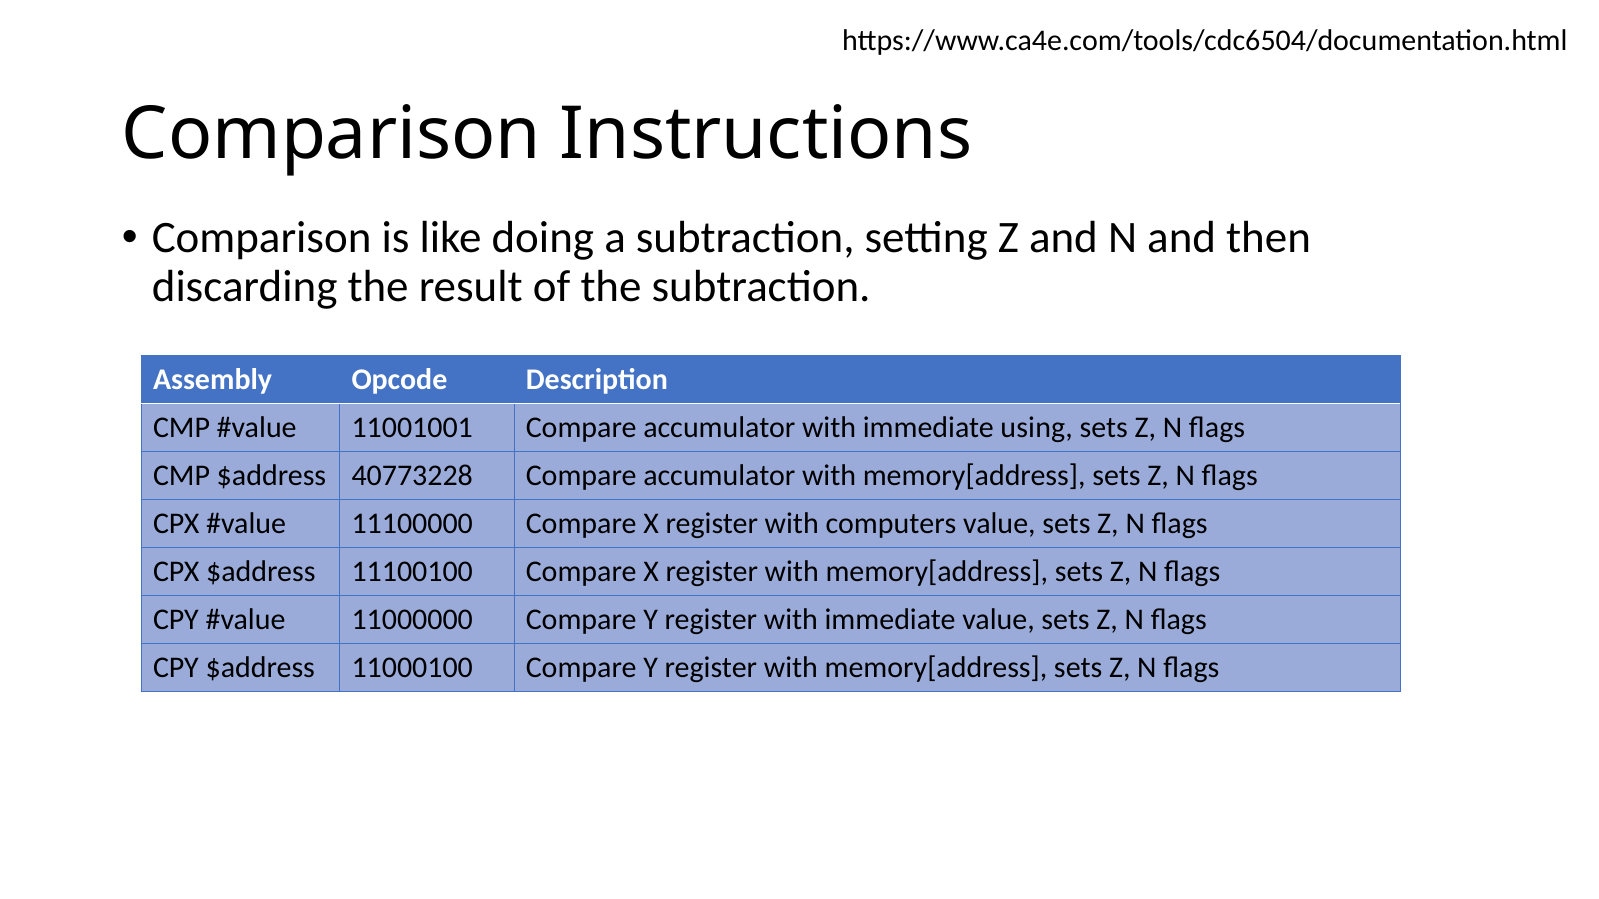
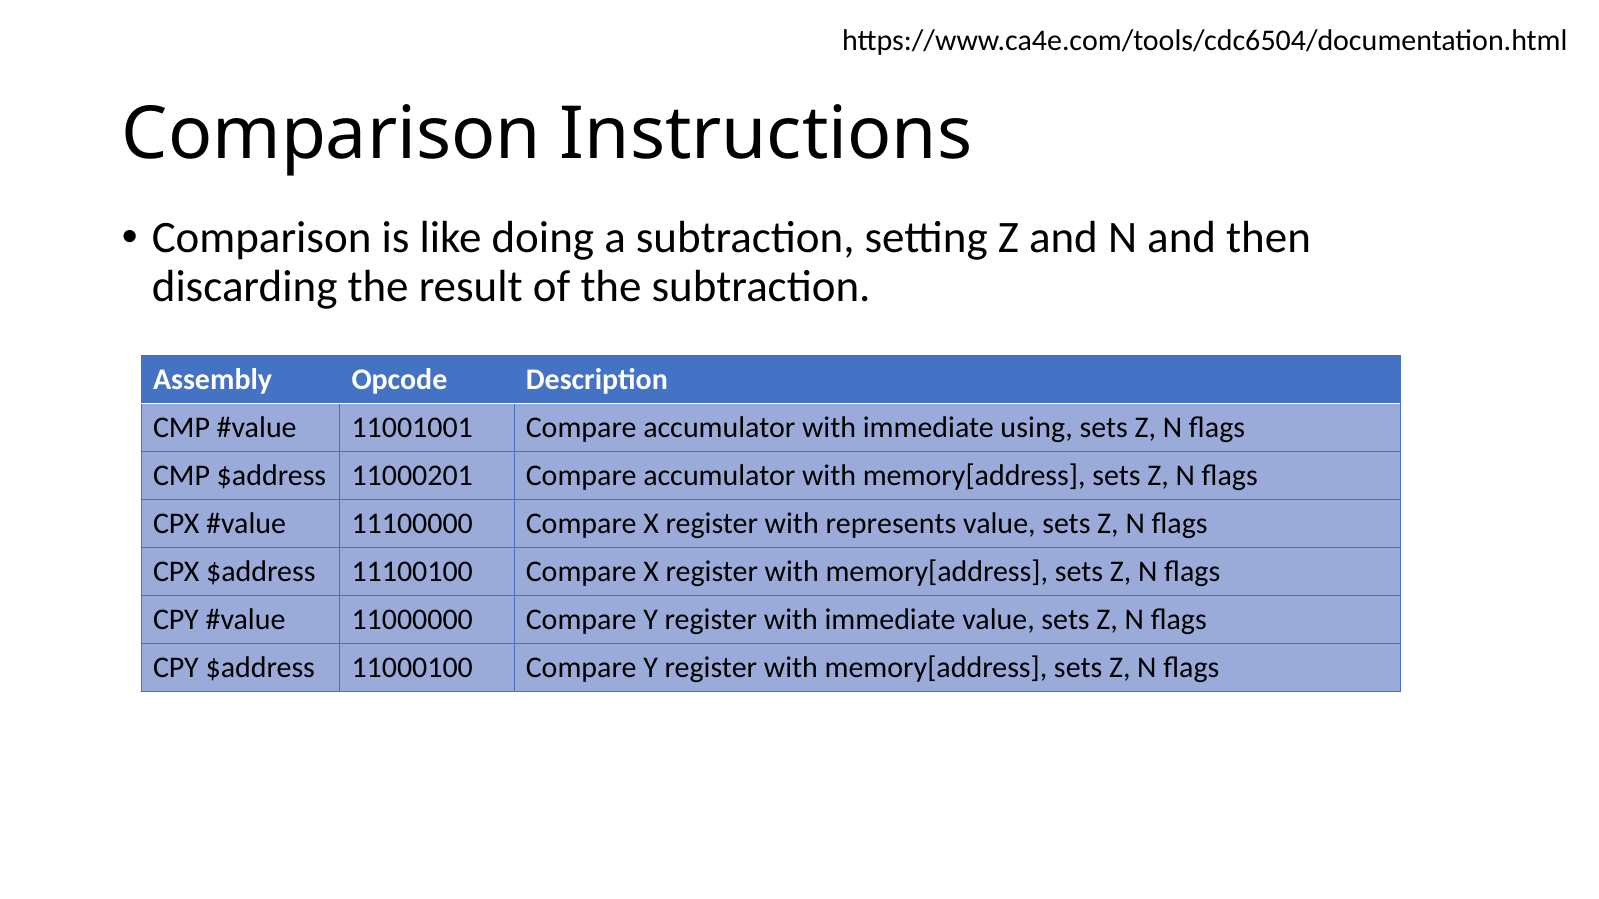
40773228: 40773228 -> 11000201
computers: computers -> represents
